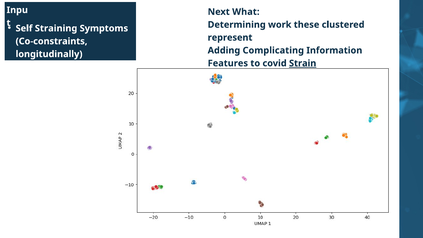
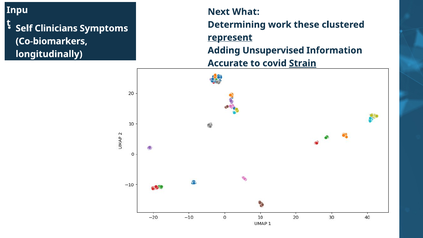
Straining: Straining -> Clinicians
represent underline: none -> present
Co-constraints: Co-constraints -> Co-biomarkers
Complicating: Complicating -> Unsupervised
Features: Features -> Accurate
